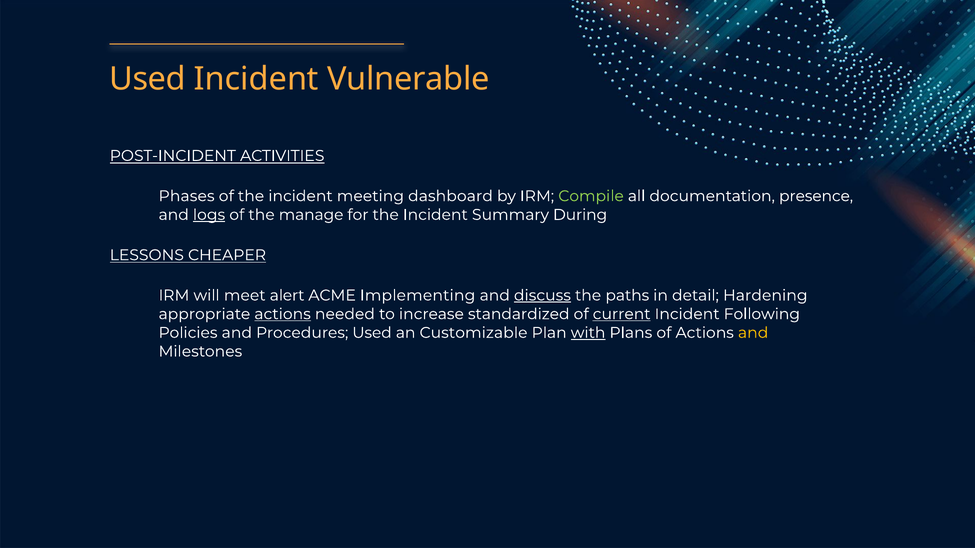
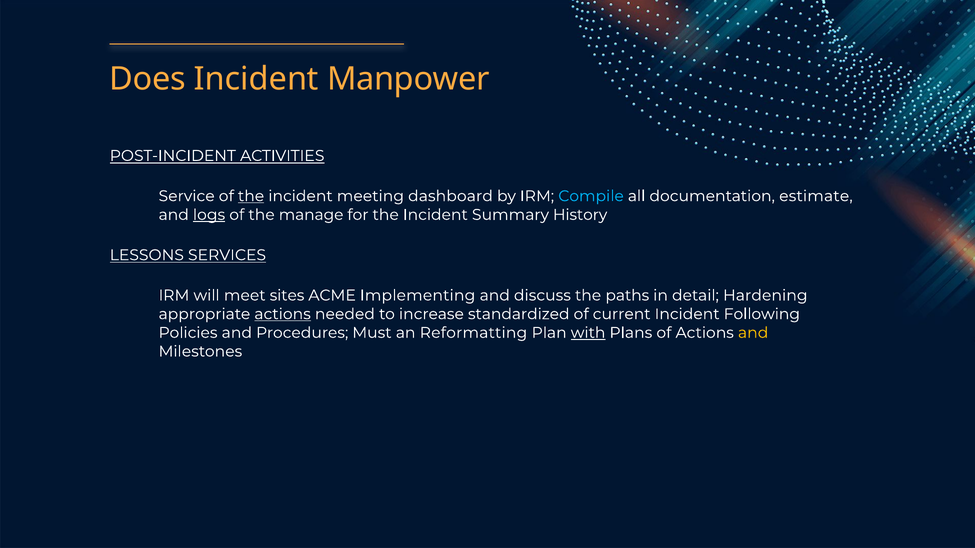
Used at (148, 79): Used -> Does
Vulnerable: Vulnerable -> Manpower
Phases: Phases -> Service
the at (251, 196) underline: none -> present
Compile colour: light green -> light blue
presence: presence -> estimate
During: During -> History
CHEAPER: CHEAPER -> SERVICES
alert: alert -> sites
discuss underline: present -> none
current underline: present -> none
Procedures Used: Used -> Must
Customizable: Customizable -> Reformatting
